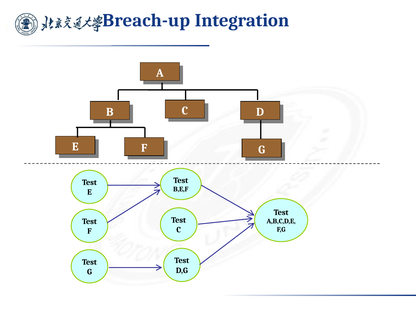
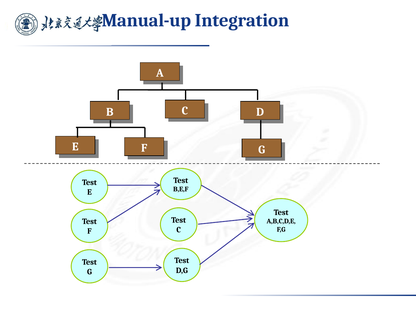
Breach-up: Breach-up -> Manual-up
